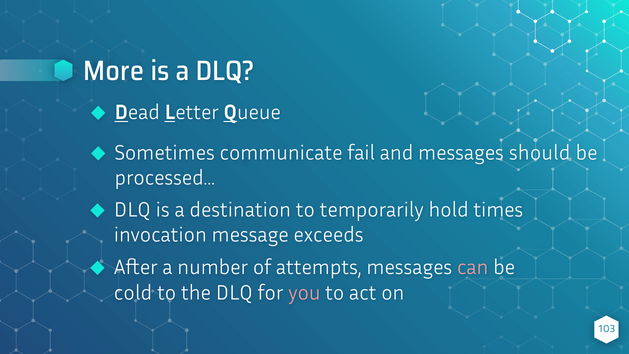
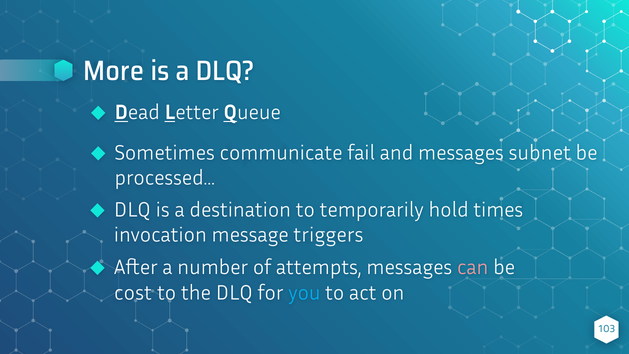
should: should -> subnet
exceeds: exceeds -> triggers
cold: cold -> cost
you colour: pink -> light blue
